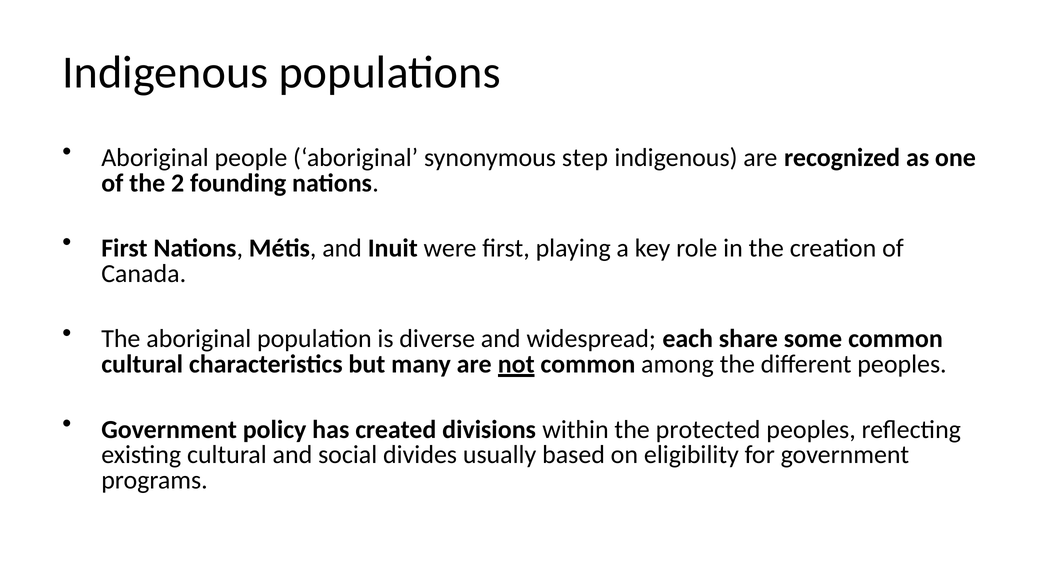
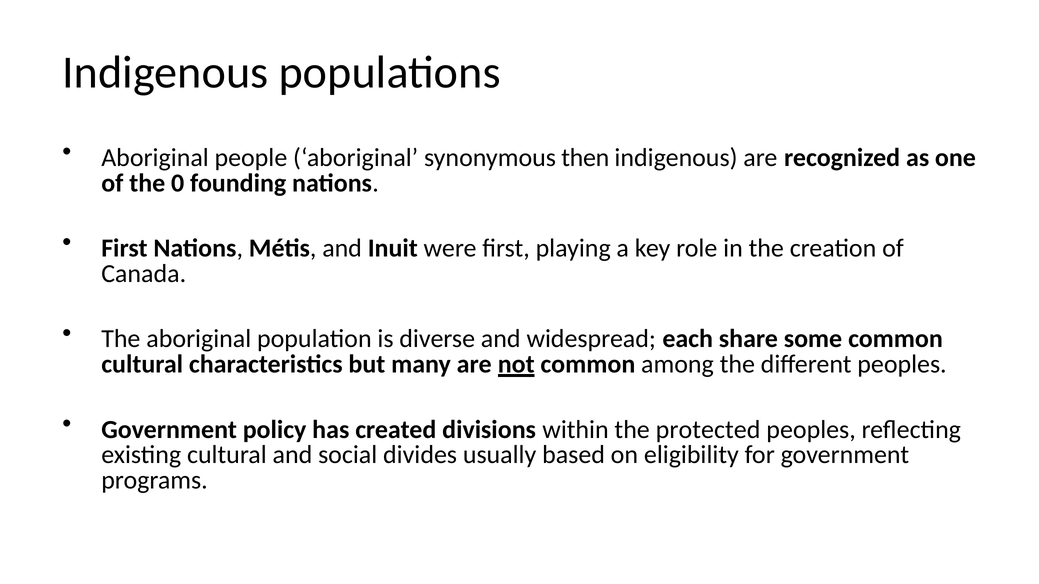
step: step -> then
2: 2 -> 0
